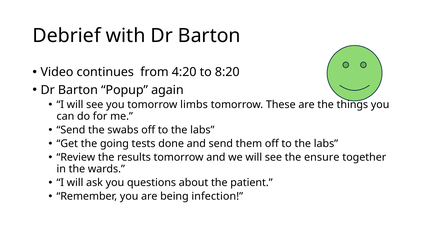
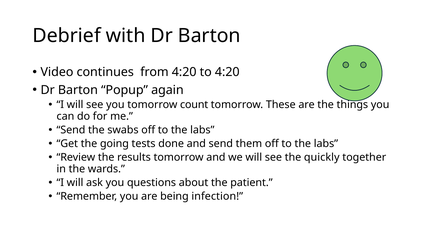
to 8:20: 8:20 -> 4:20
limbs: limbs -> count
ensure: ensure -> quickly
